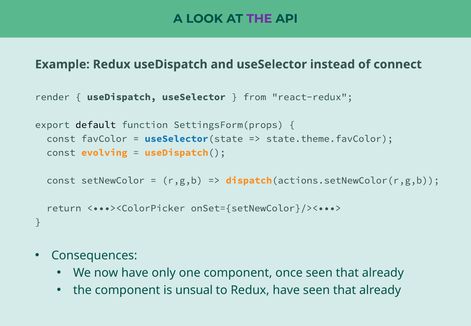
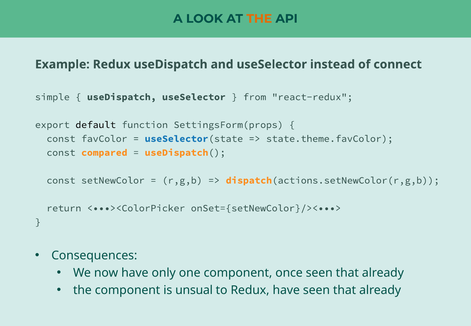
THE at (259, 19) colour: purple -> orange
render: render -> simple
evolving: evolving -> compared
